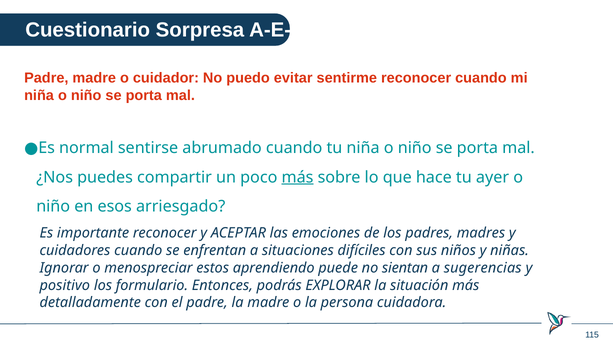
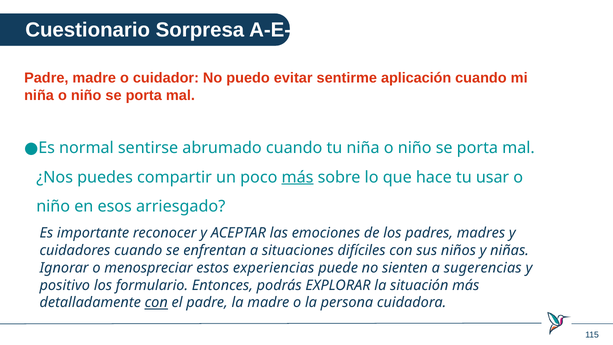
sentirme reconocer: reconocer -> aplicación
ayer: ayer -> usar
aprendiendo: aprendiendo -> experiencias
sientan: sientan -> sienten
con at (156, 302) underline: none -> present
